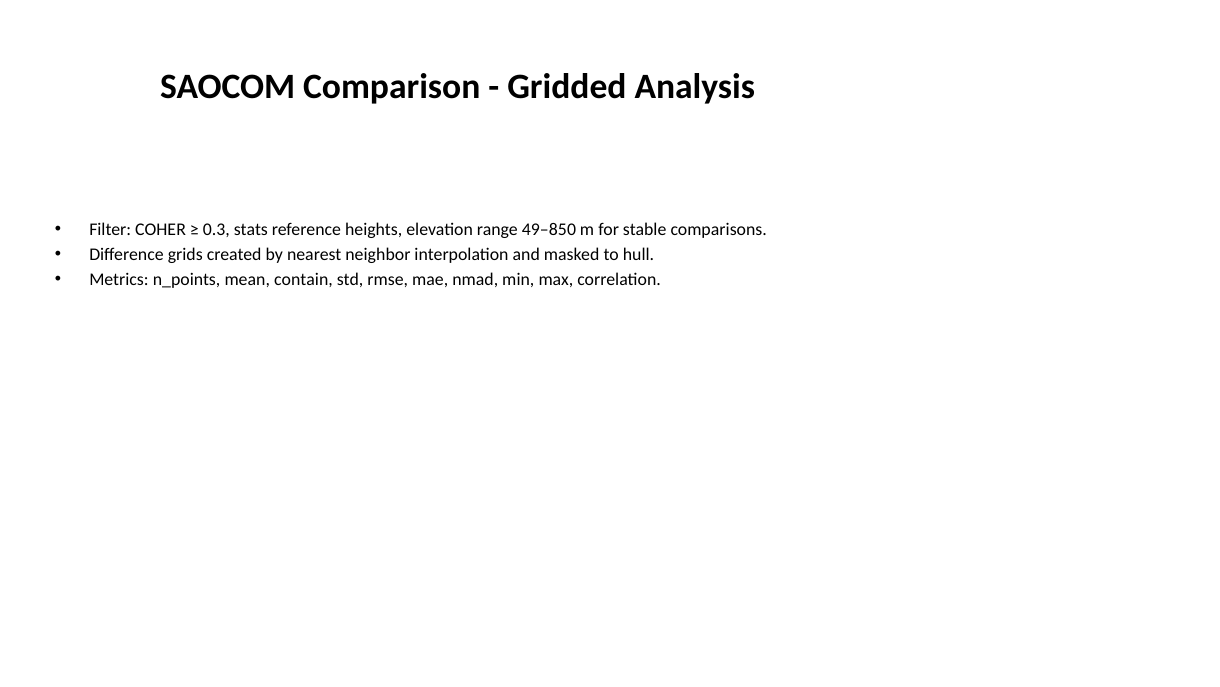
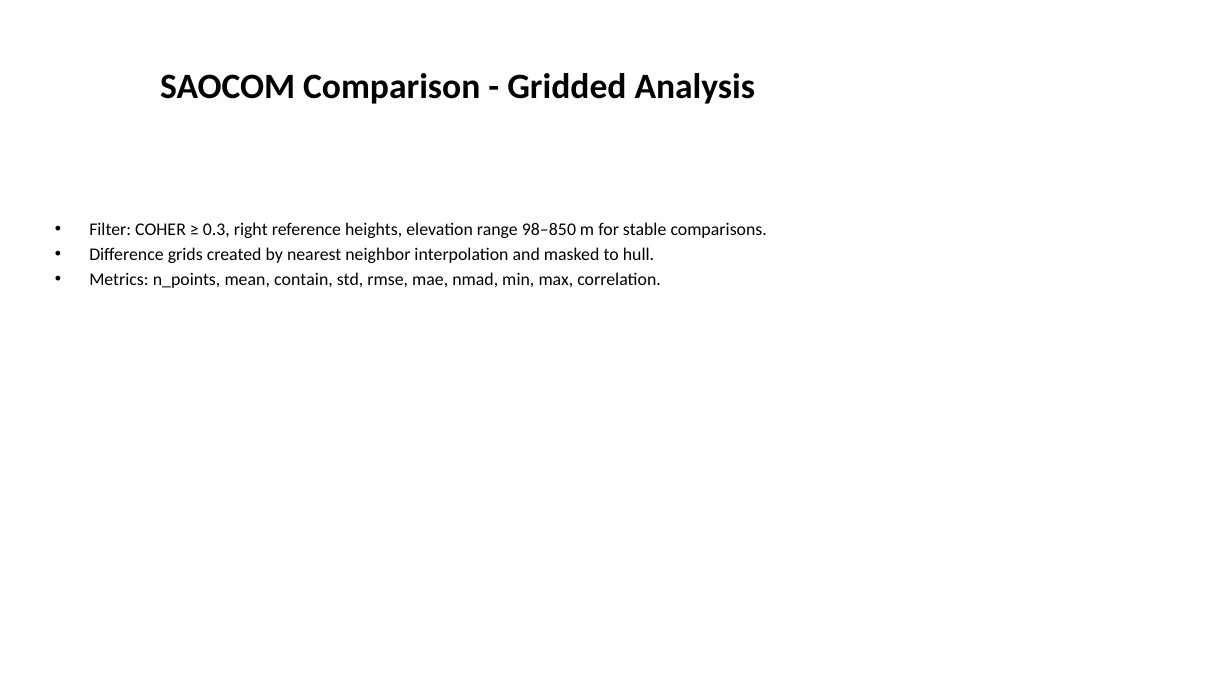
stats: stats -> right
49–850: 49–850 -> 98–850
